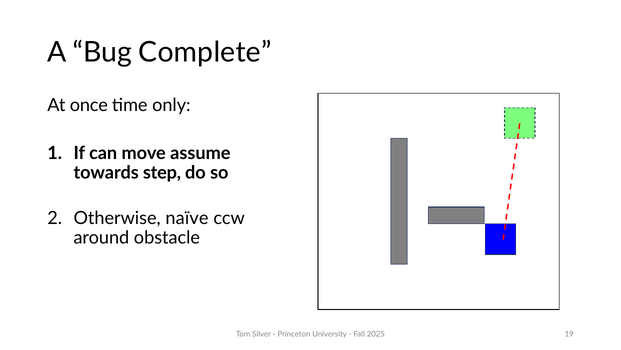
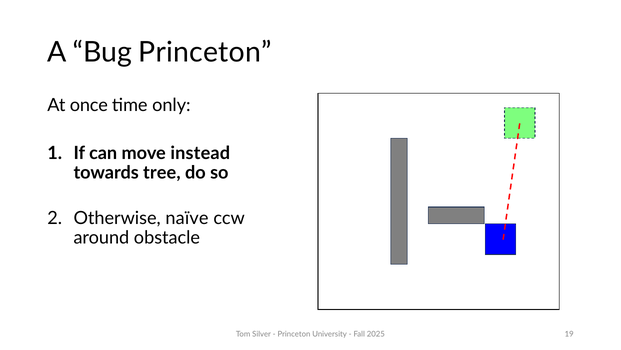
Bug Complete: Complete -> Princeton
assume: assume -> instead
step: step -> tree
